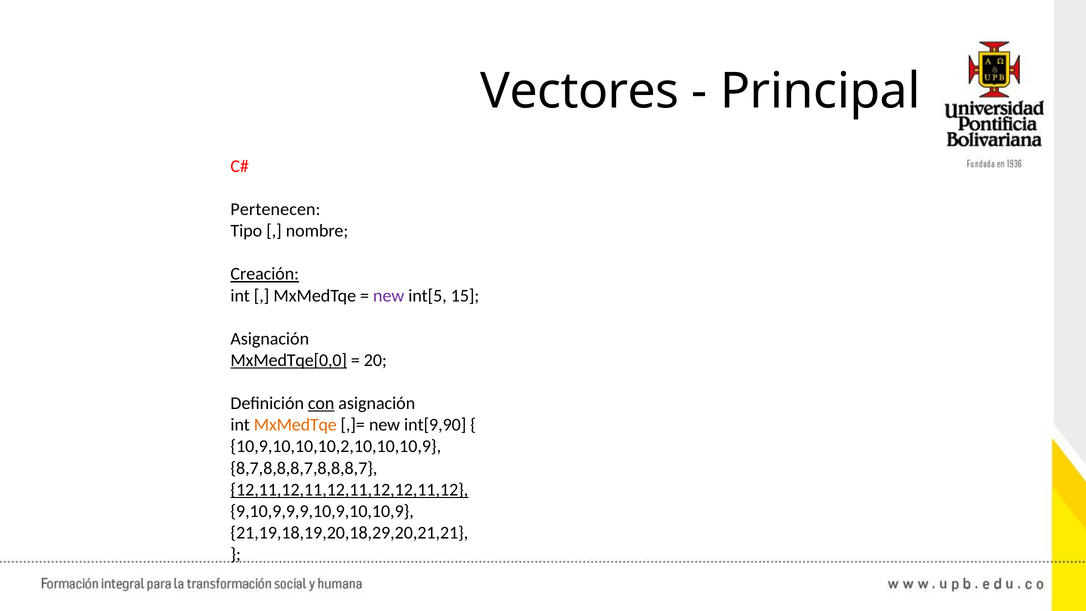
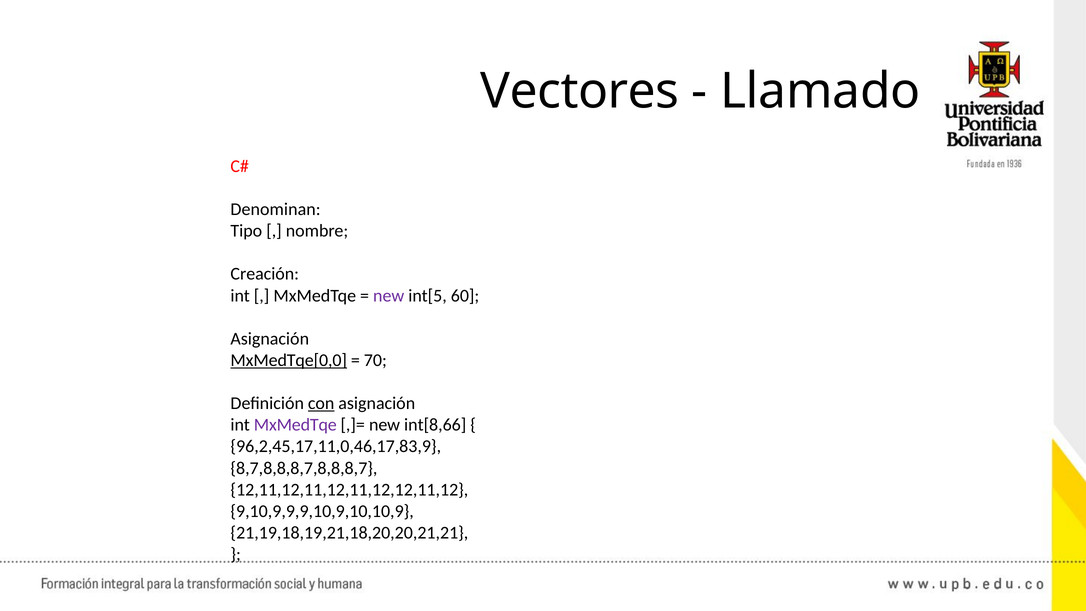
Principal: Principal -> Llamado
Pertenecen: Pertenecen -> Denominan
Creación underline: present -> none
15: 15 -> 60
20: 20 -> 70
MxMedTqe at (295, 425) colour: orange -> purple
int[9,90: int[9,90 -> int[8,66
10,9,10,10,10,2,10,10,10,9: 10,9,10,10,10,2,10,10,10,9 -> 96,2,45,17,11,0,46,17,83,9
12,11,12,11,12,11,12,12,11,12 underline: present -> none
21,19,18,19,20,18,29,20,21,21: 21,19,18,19,20,18,29,20,21,21 -> 21,19,18,19,21,18,20,20,21,21
